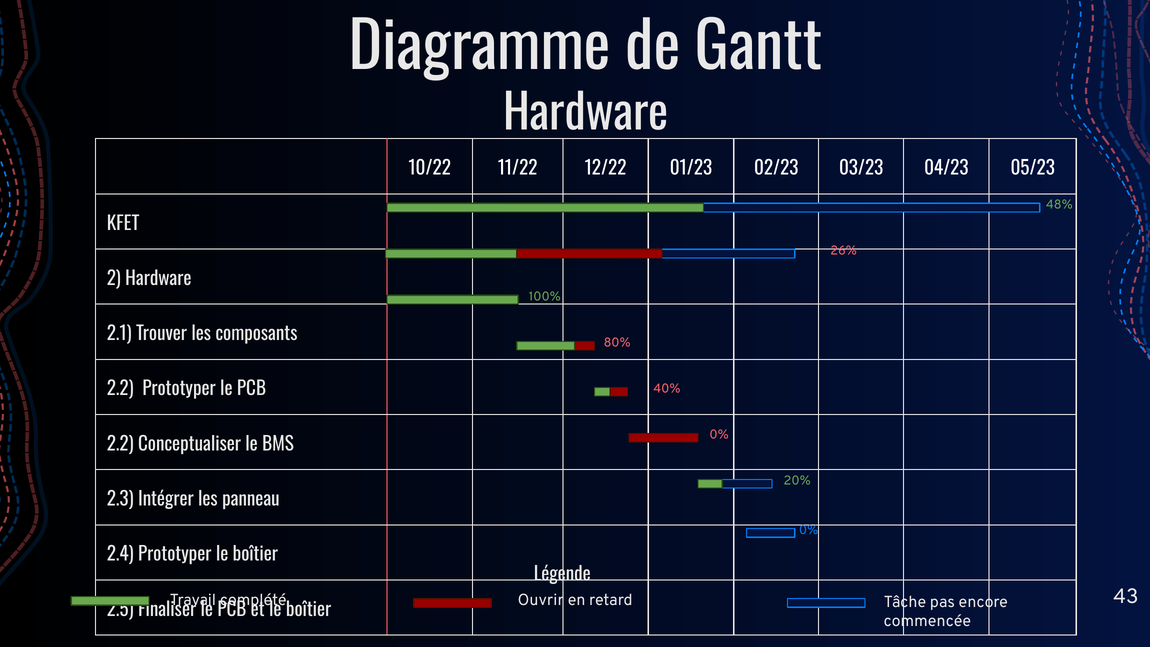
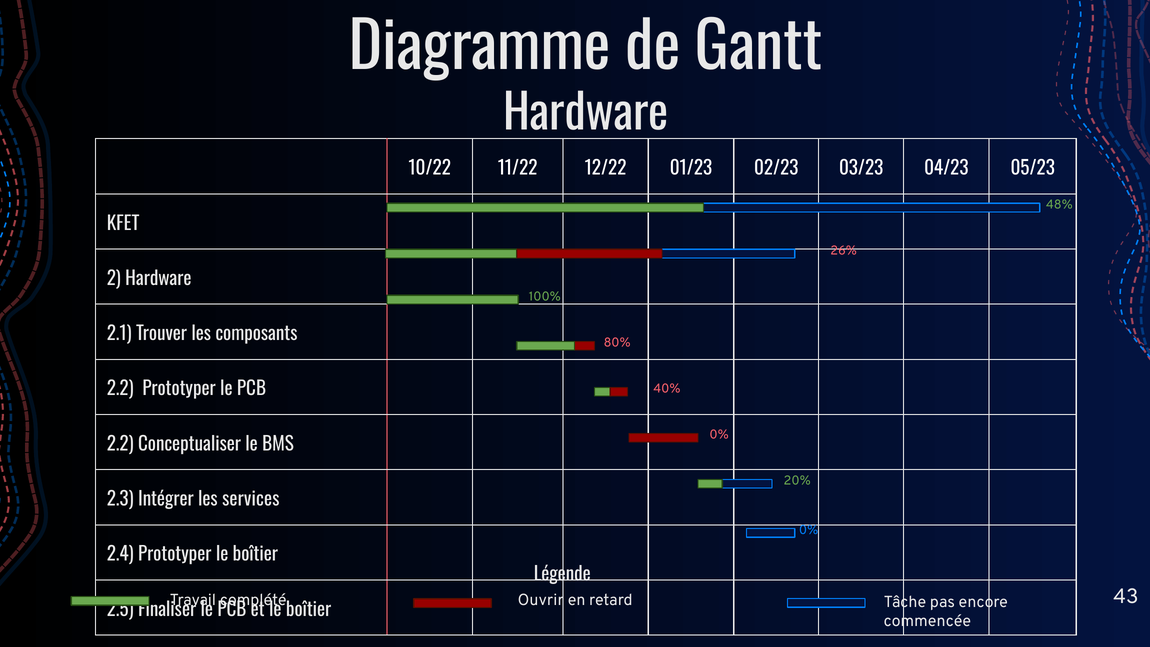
panneau: panneau -> services
